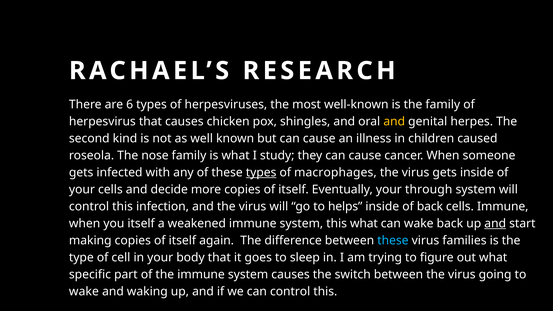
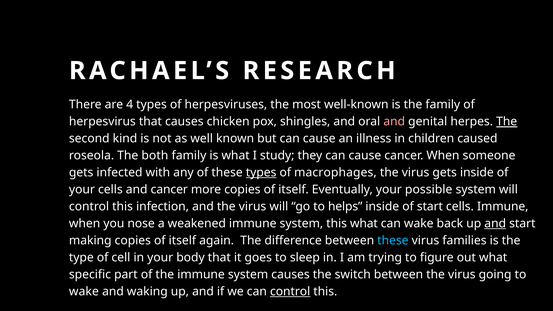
6: 6 -> 4
and at (394, 122) colour: yellow -> pink
The at (507, 122) underline: none -> present
nose: nose -> both
and decide: decide -> cancer
through: through -> possible
of back: back -> start
you itself: itself -> nose
control at (290, 291) underline: none -> present
